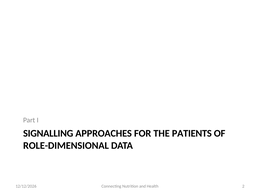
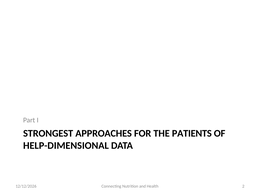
SIGNALLING: SIGNALLING -> STRONGEST
ROLE-DIMENSIONAL: ROLE-DIMENSIONAL -> HELP-DIMENSIONAL
